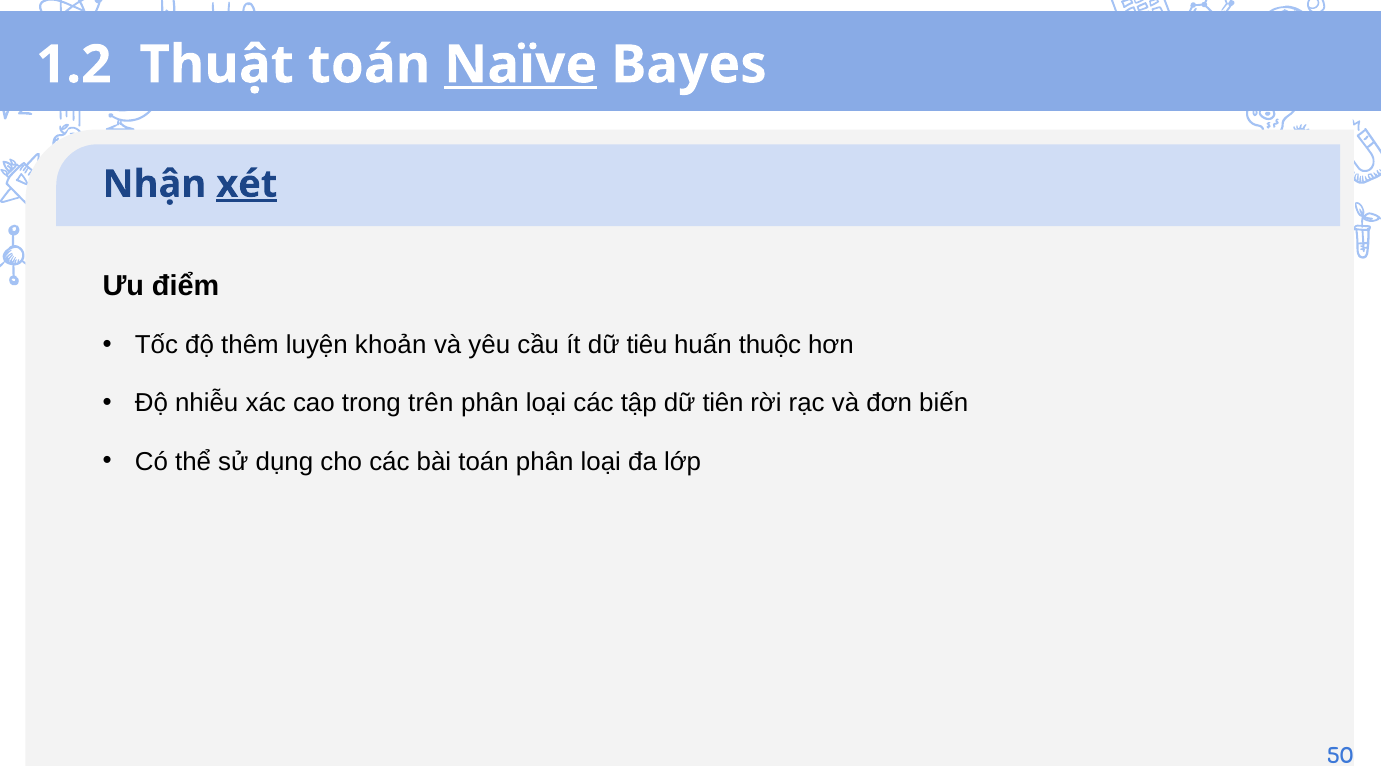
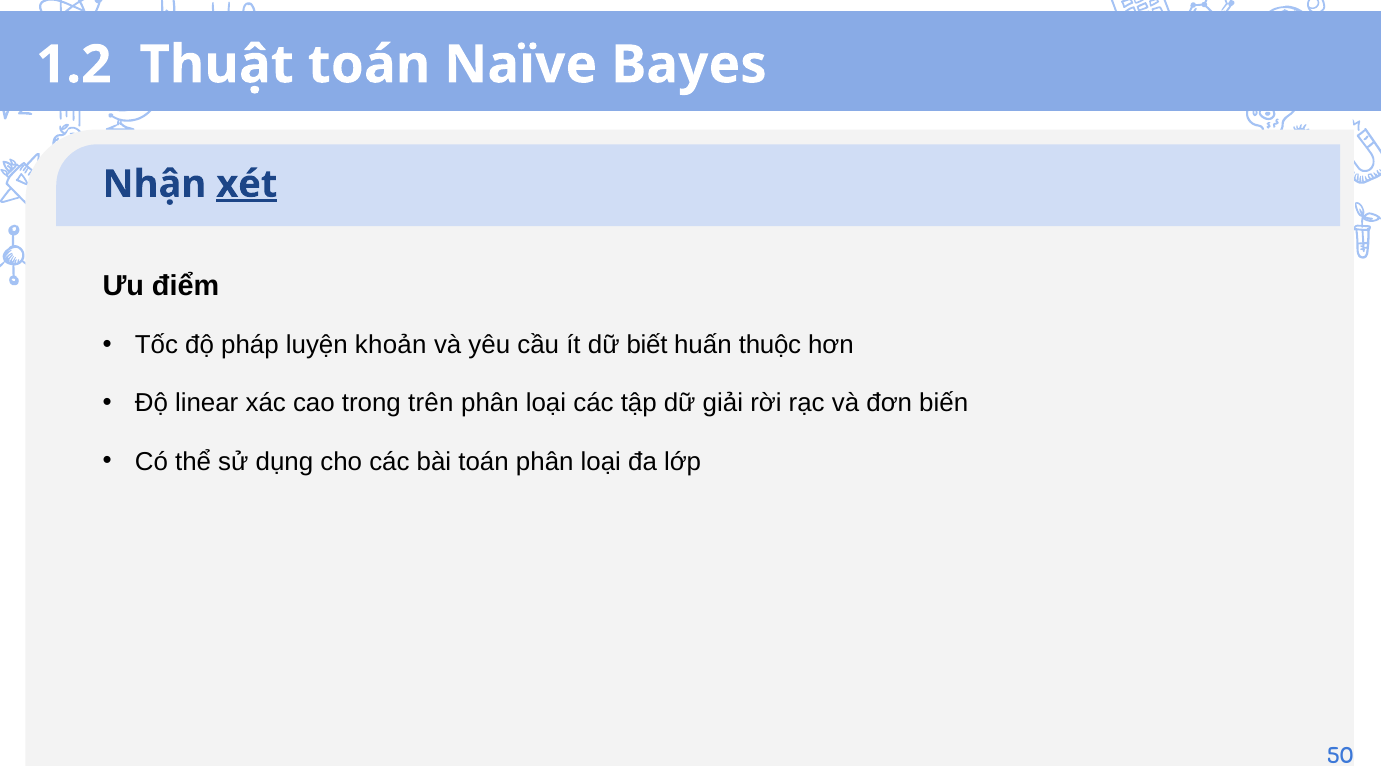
Naïve underline: present -> none
thêm: thêm -> pháp
tiêu: tiêu -> biết
nhiễu: nhiễu -> linear
tiên: tiên -> giải
